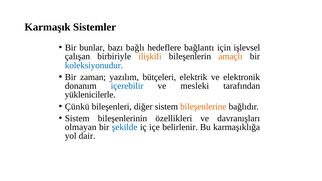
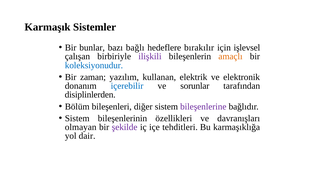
bağlantı: bağlantı -> bırakılır
ilişkili colour: orange -> purple
bütçeleri: bütçeleri -> kullanan
mesleki: mesleki -> sorunlar
yüklenicilerle: yüklenicilerle -> disiplinlerden
Çünkü: Çünkü -> Bölüm
bileşenlerine colour: orange -> purple
şekilde colour: blue -> purple
belirlenir: belirlenir -> tehditleri
